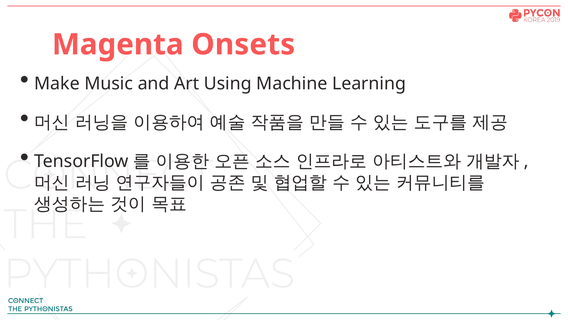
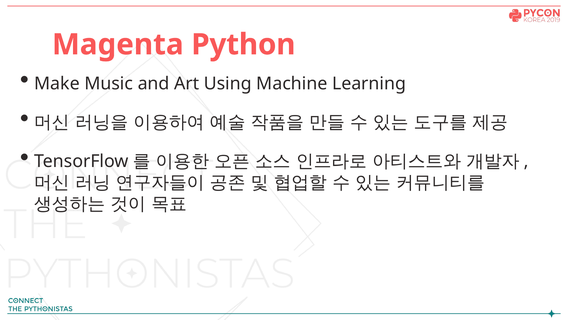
Onsets: Onsets -> Python
